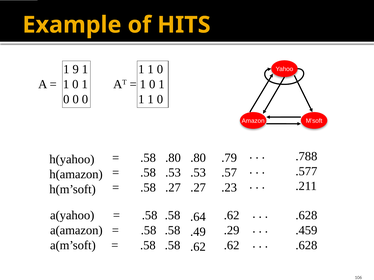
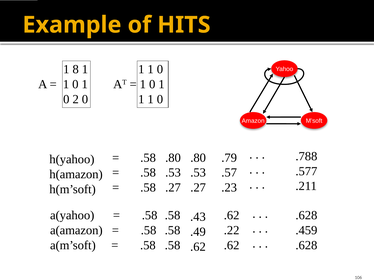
9: 9 -> 8
0 at (76, 99): 0 -> 2
.64: .64 -> .43
.29: .29 -> .22
